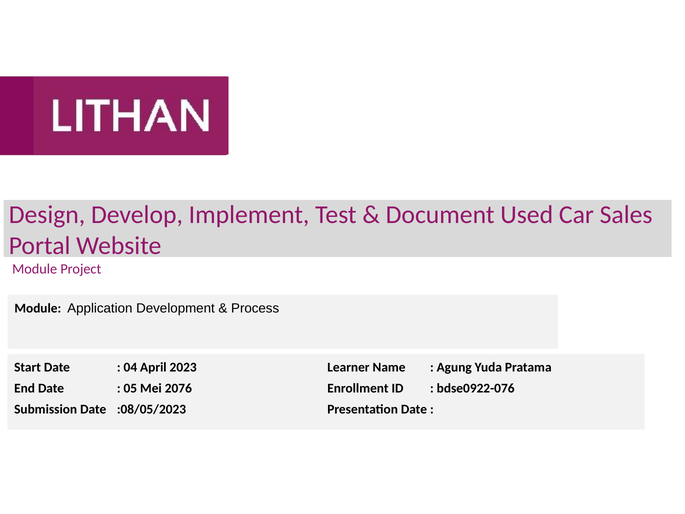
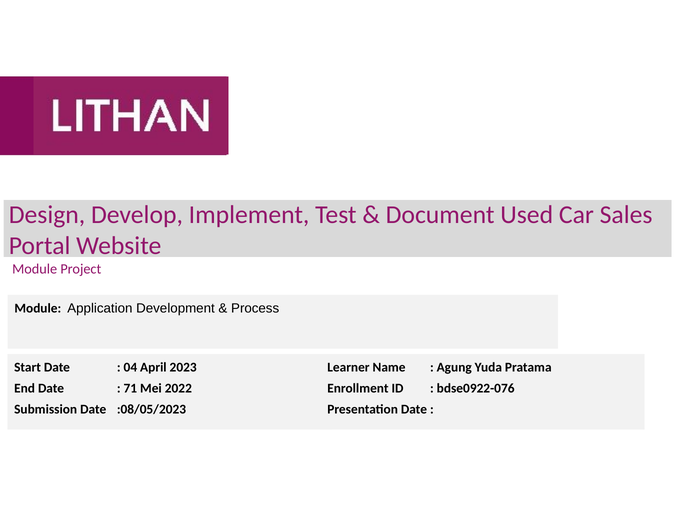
05: 05 -> 71
2076: 2076 -> 2022
